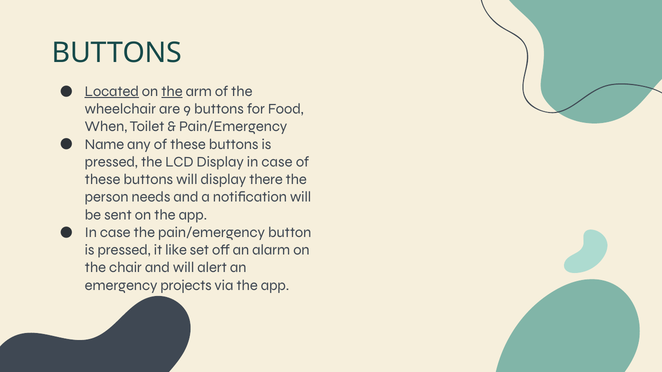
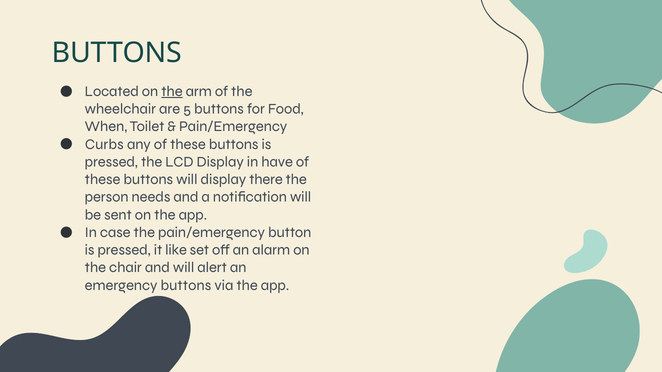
Located underline: present -> none
9: 9 -> 5
Name: Name -> Curbs
Display in case: case -> have
emergency projects: projects -> buttons
